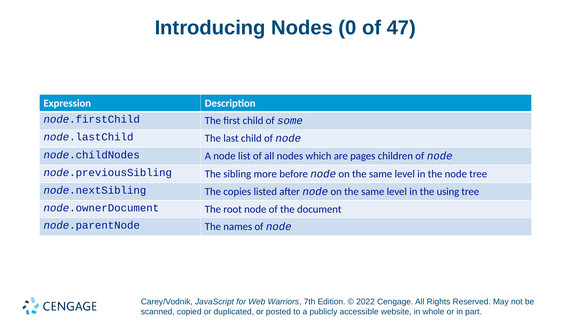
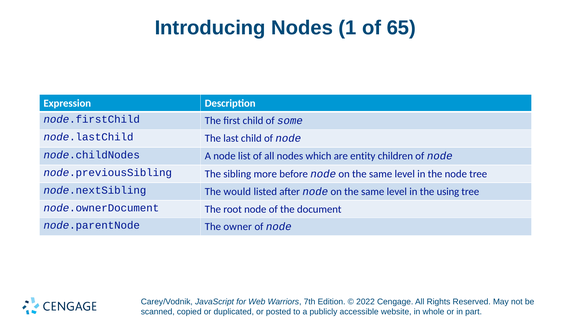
0: 0 -> 1
47: 47 -> 65
pages: pages -> entity
copies: copies -> would
names: names -> owner
